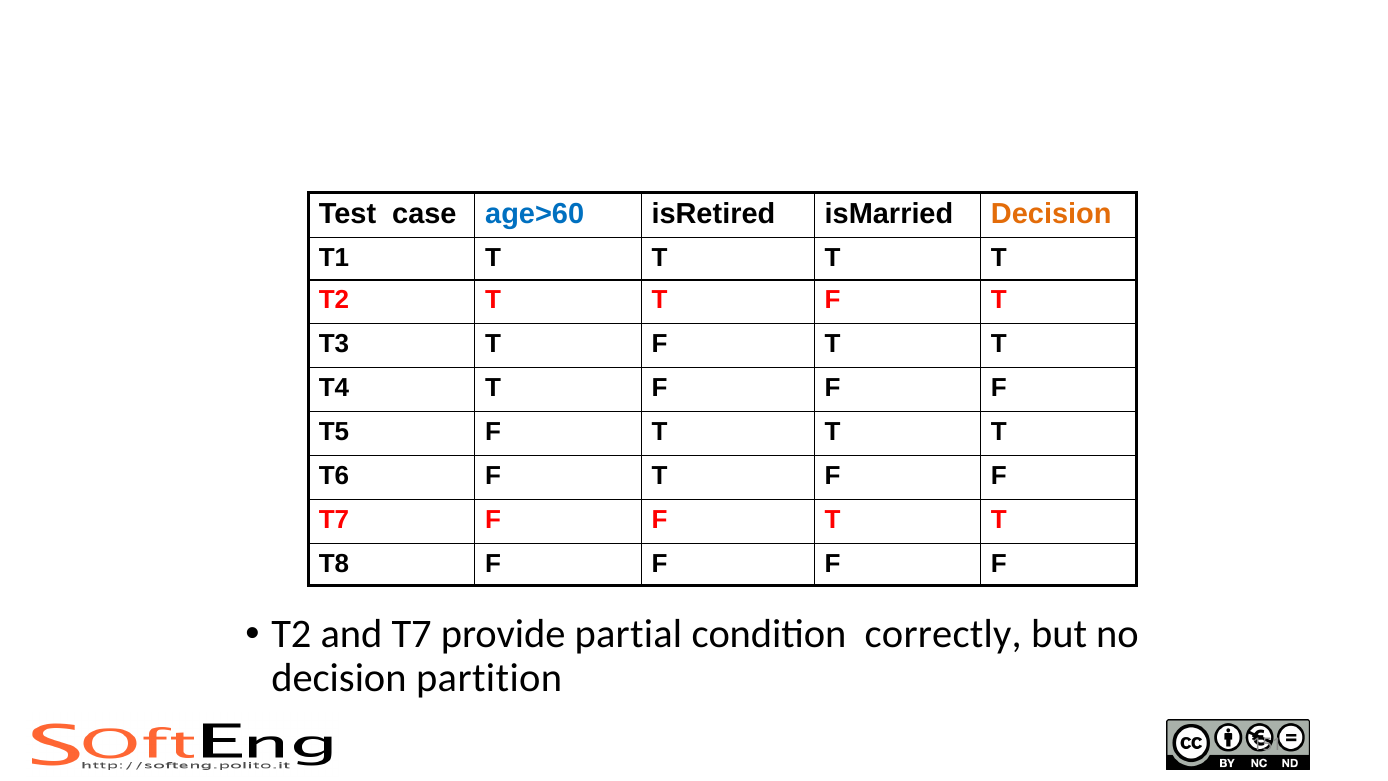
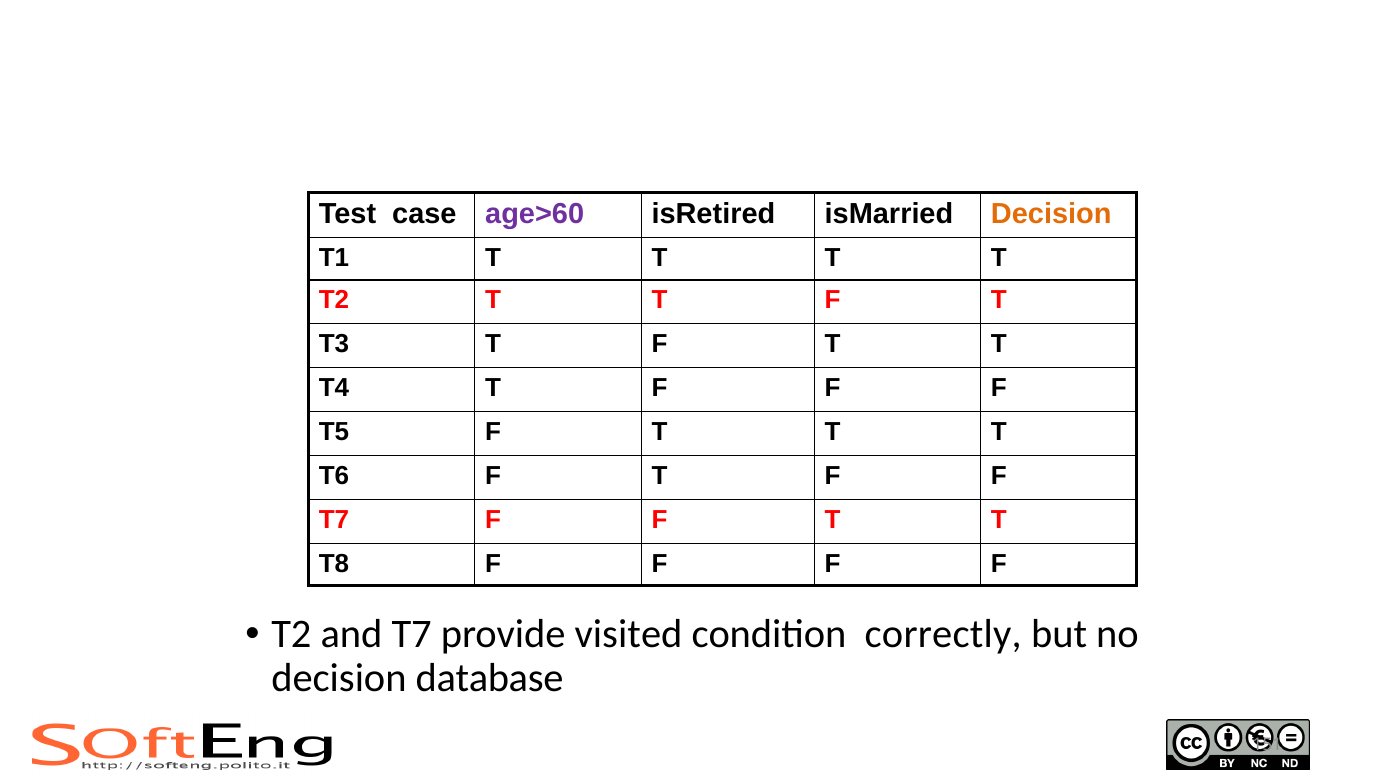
age>60 colour: blue -> purple
partial: partial -> visited
partition: partition -> database
